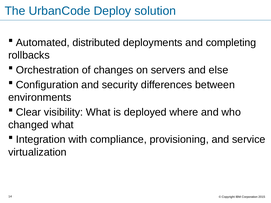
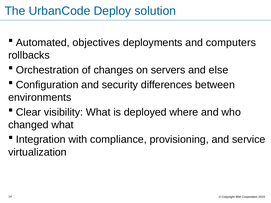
distributed: distributed -> objectives
completing: completing -> computers
